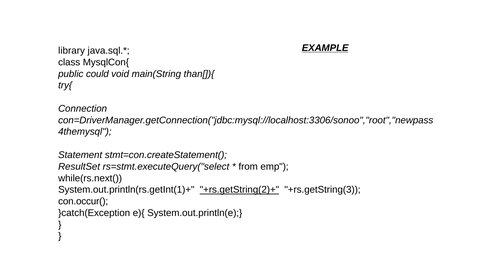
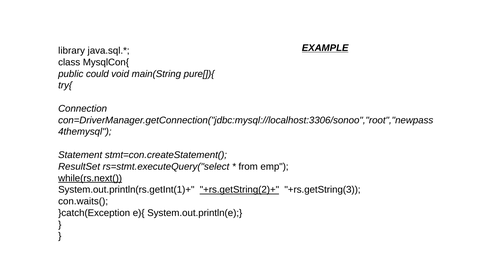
than[]){: than[]){ -> pure[]){
while(rs.next( underline: none -> present
con.occur(: con.occur( -> con.waits(
